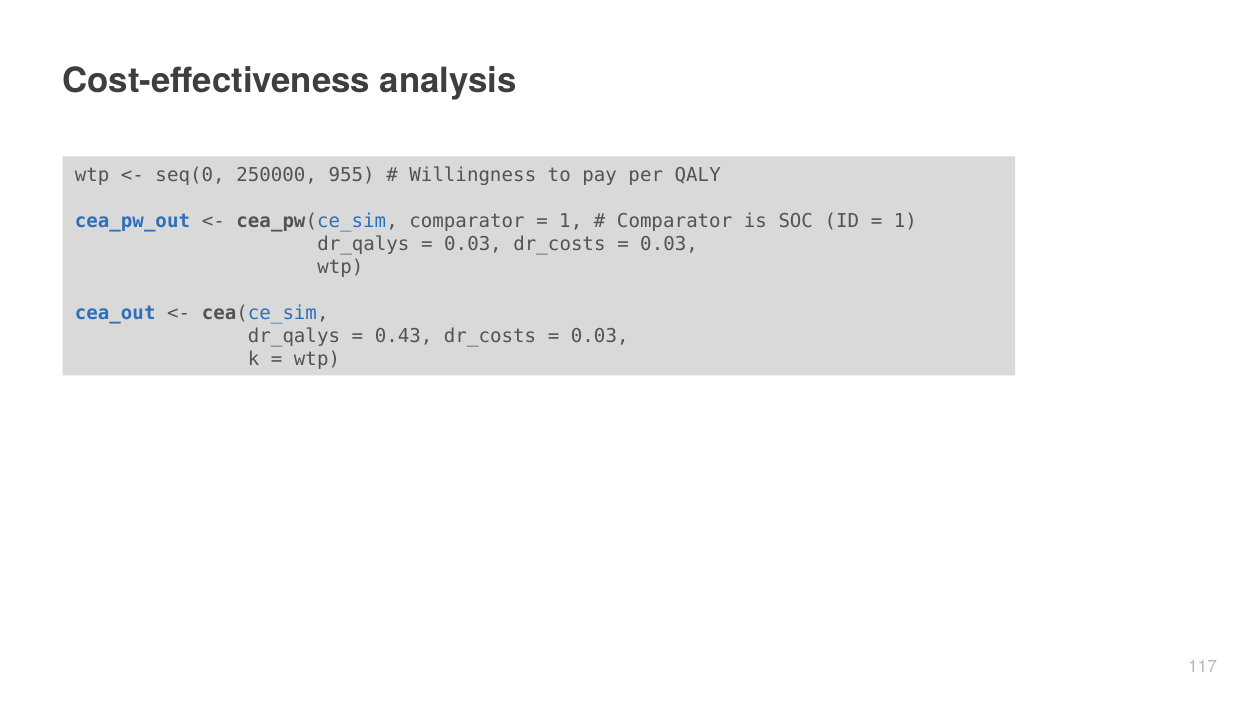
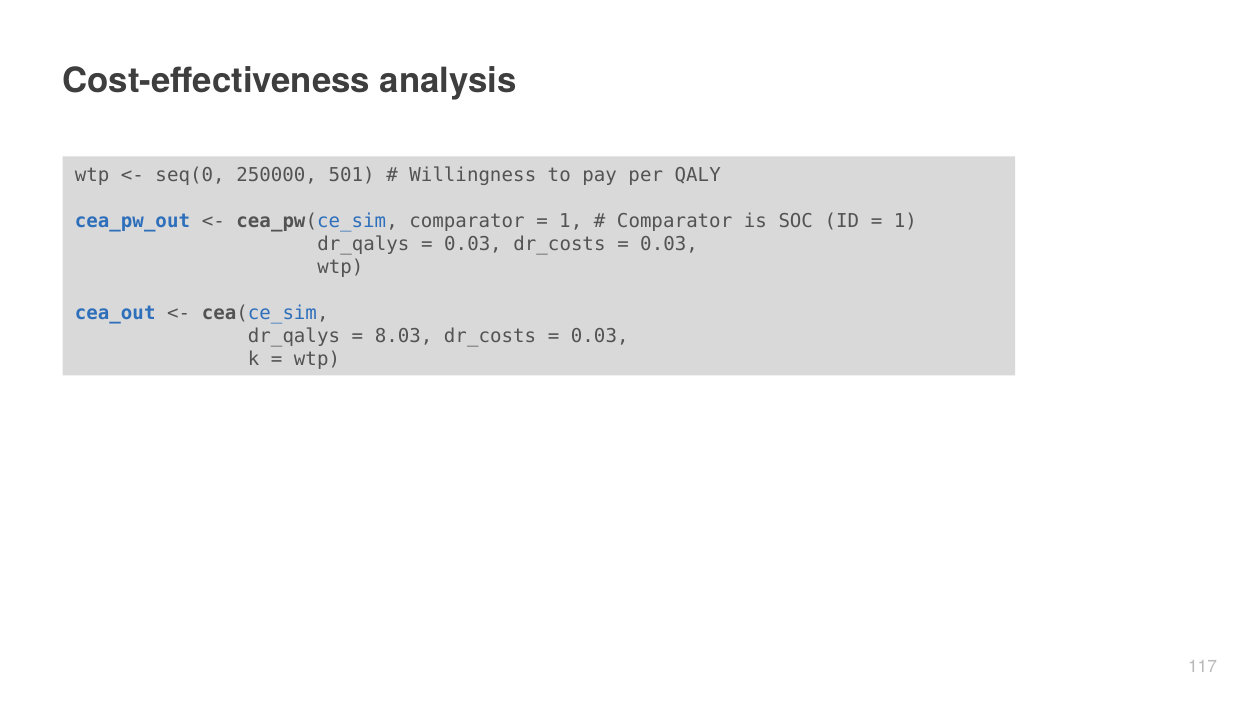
955: 955 -> 501
0.43: 0.43 -> 8.03
